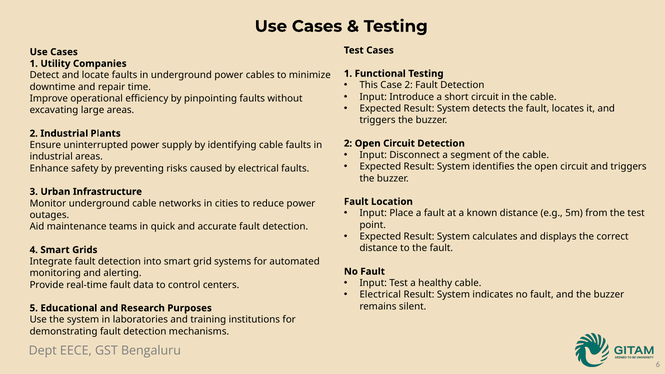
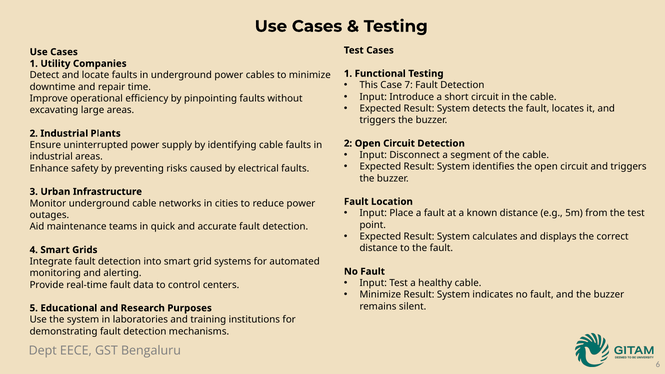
Case 2: 2 -> 7
Electrical at (380, 295): Electrical -> Minimize
